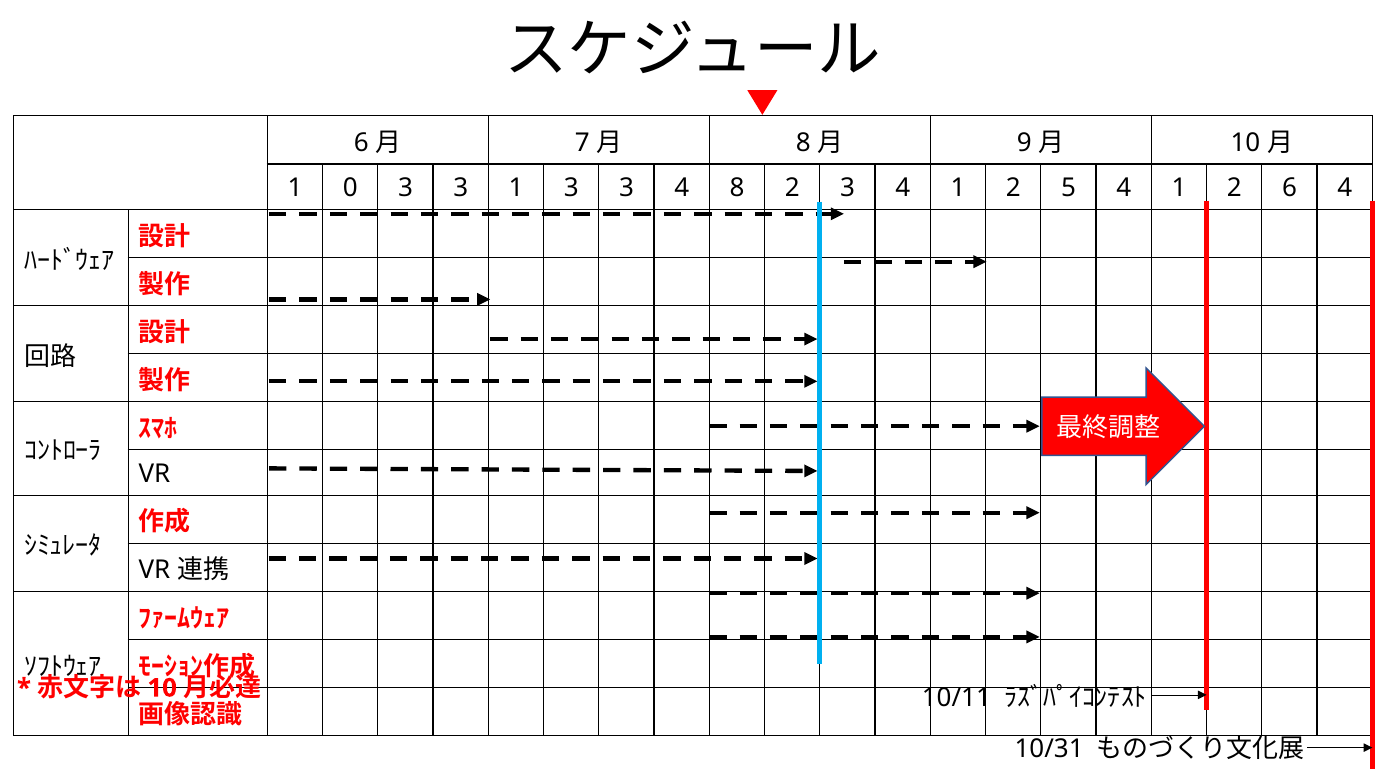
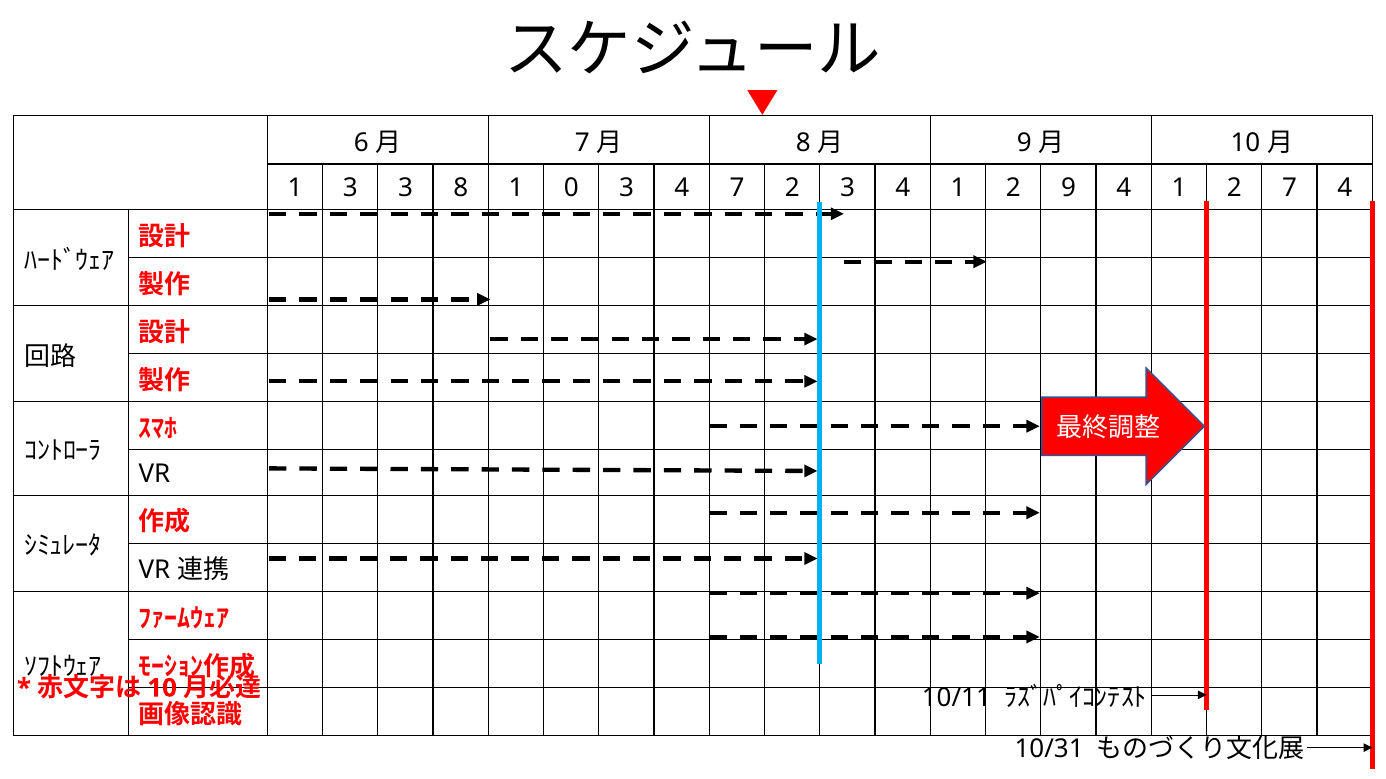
1 0: 0 -> 3
3 at (461, 188): 3 -> 8
1 3: 3 -> 0
4 8: 8 -> 7
2 5: 5 -> 9
2 6: 6 -> 7
